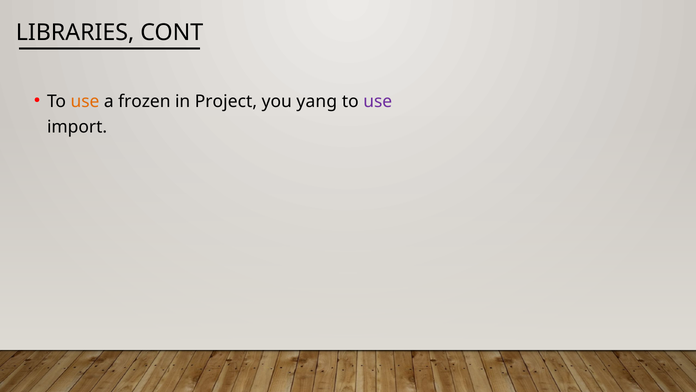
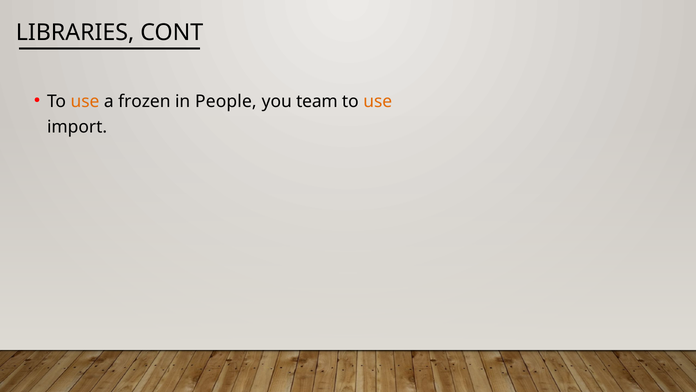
Project: Project -> People
yang: yang -> team
use at (378, 102) colour: purple -> orange
